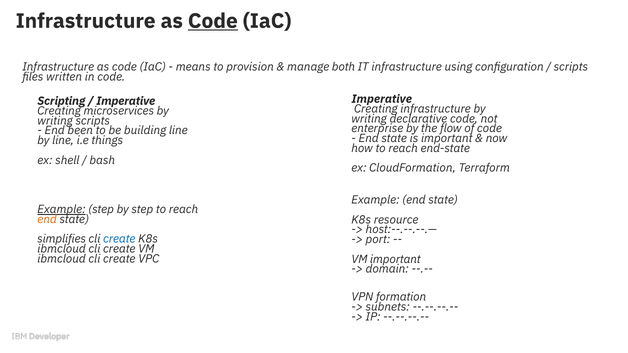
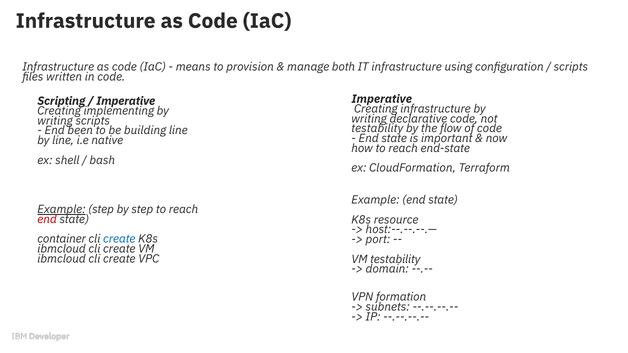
Code at (213, 21) underline: present -> none
microservices: microservices -> implementing
enterprise at (377, 129): enterprise -> testability
things: things -> native
end at (47, 219) colour: orange -> red
simplifies: simplifies -> container
VM important: important -> testability
